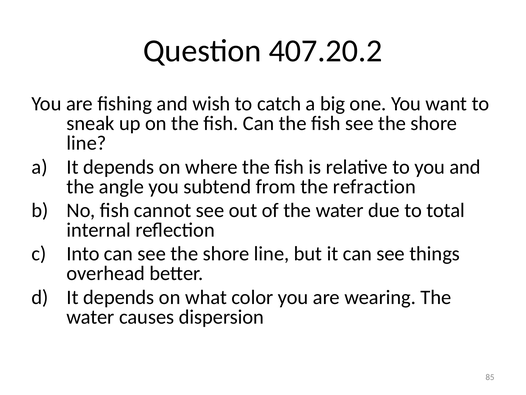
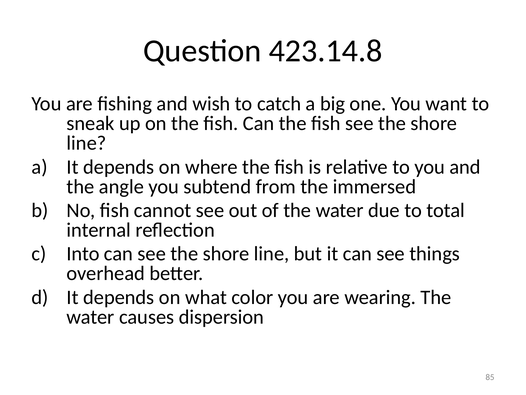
407.20.2: 407.20.2 -> 423.14.8
refraction: refraction -> immersed
